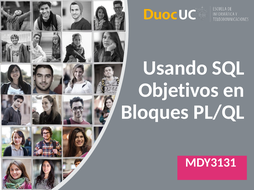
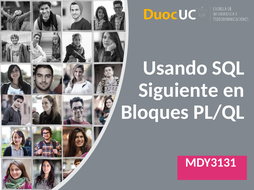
Objetivos: Objetivos -> Siguiente
